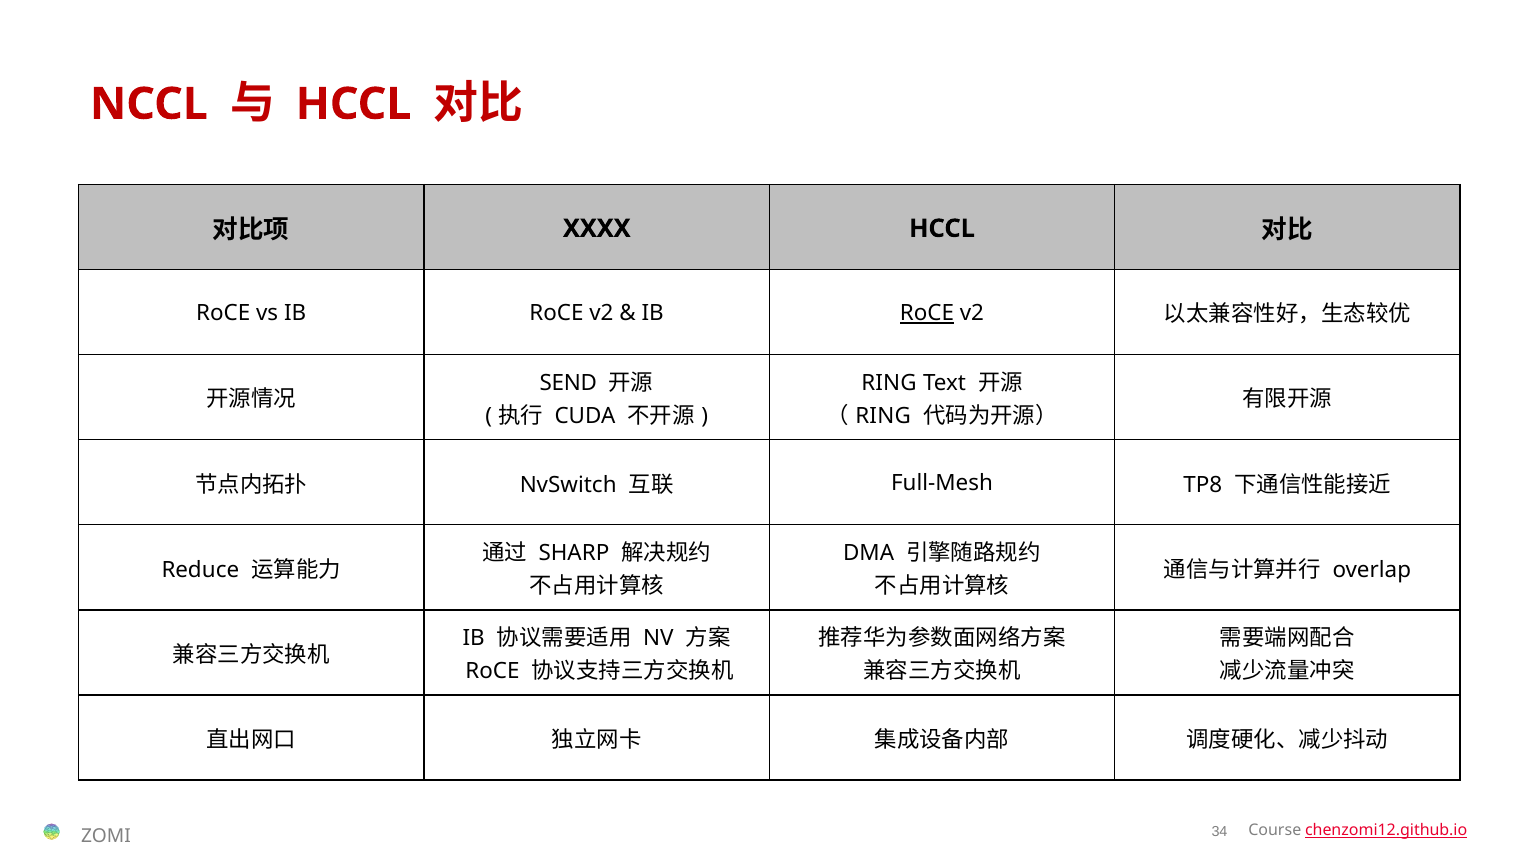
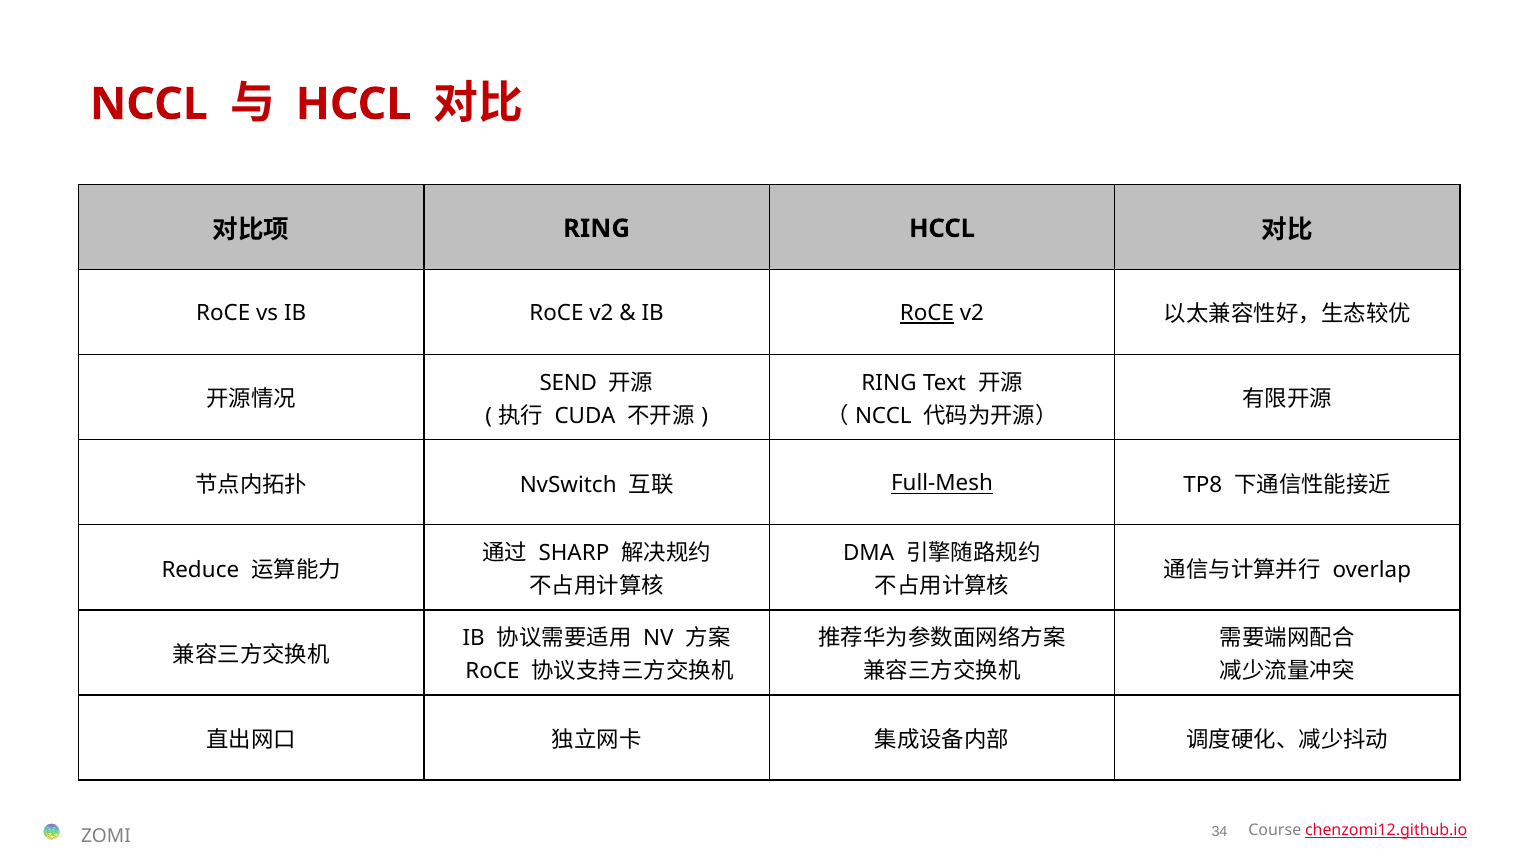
XXXX at (597, 229): XXXX -> RING
RING at (883, 416): RING -> NCCL
Full-Mesh underline: none -> present
